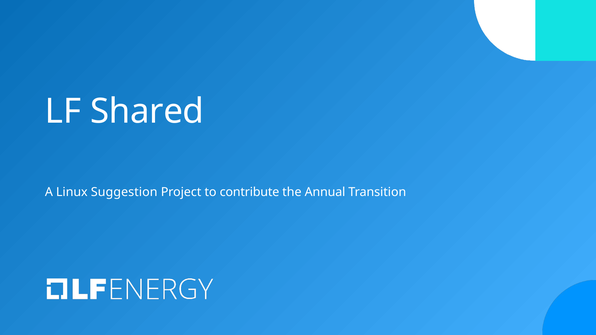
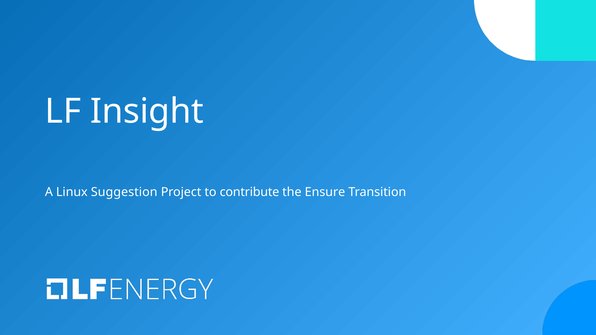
Shared: Shared -> Insight
Annual: Annual -> Ensure
